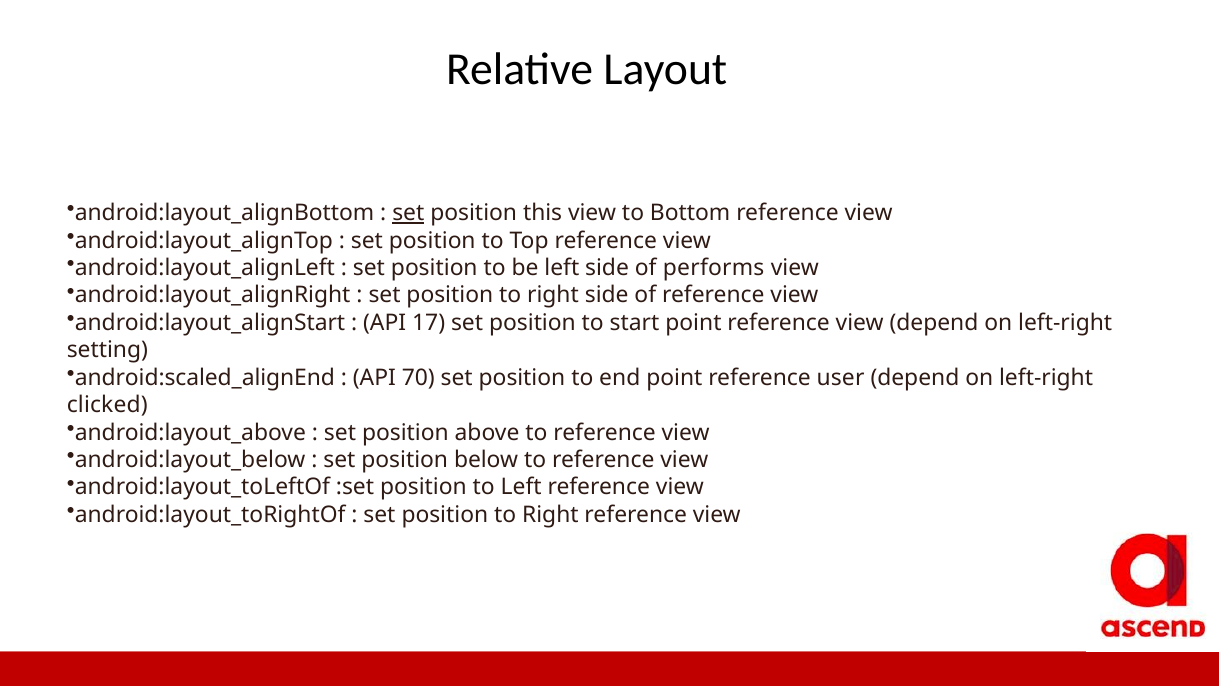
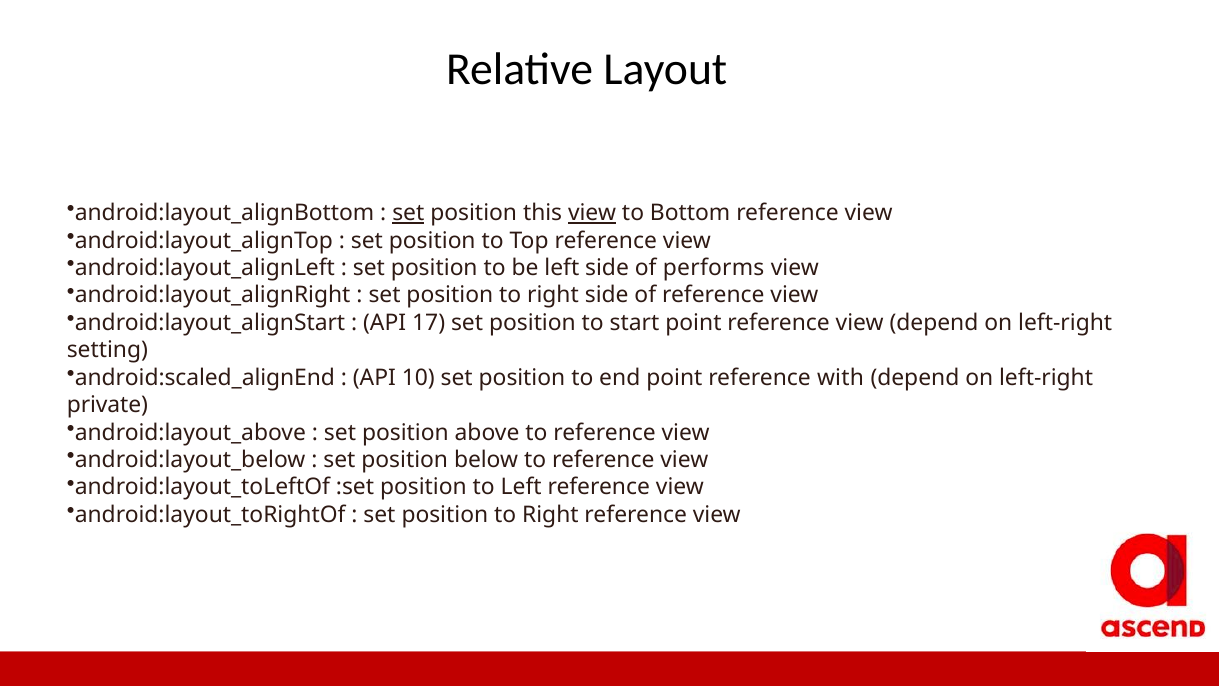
view at (592, 213) underline: none -> present
70: 70 -> 10
user: user -> with
clicked: clicked -> private
